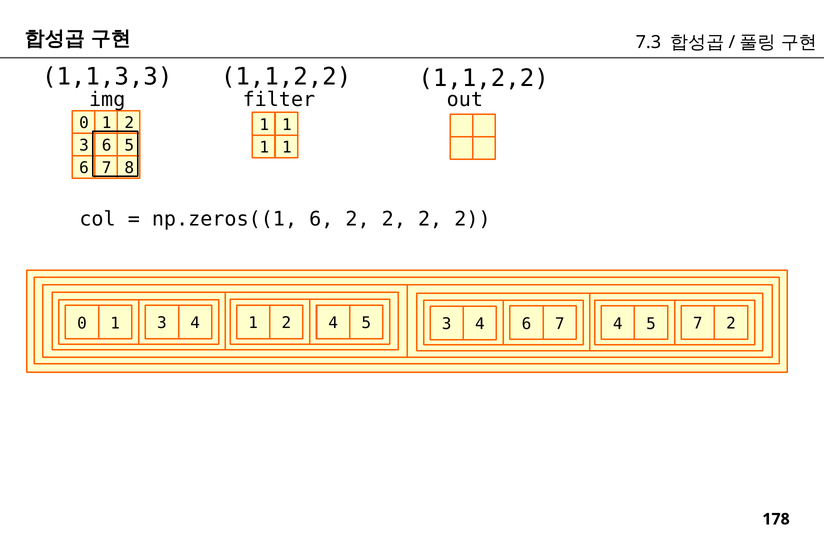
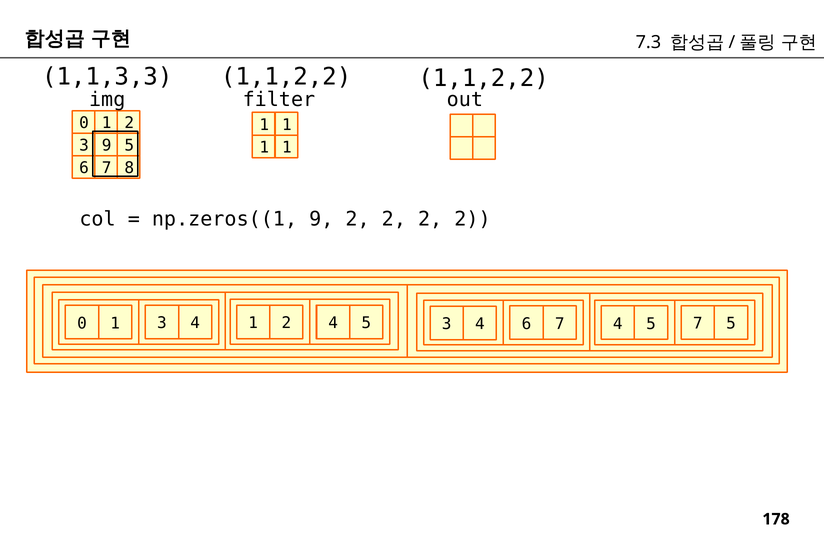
3 6: 6 -> 9
np.zeros((1 6: 6 -> 9
7 2: 2 -> 5
